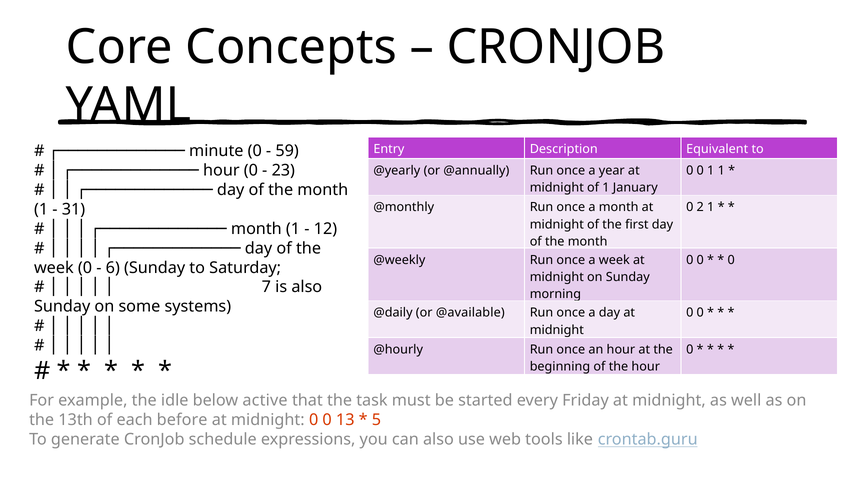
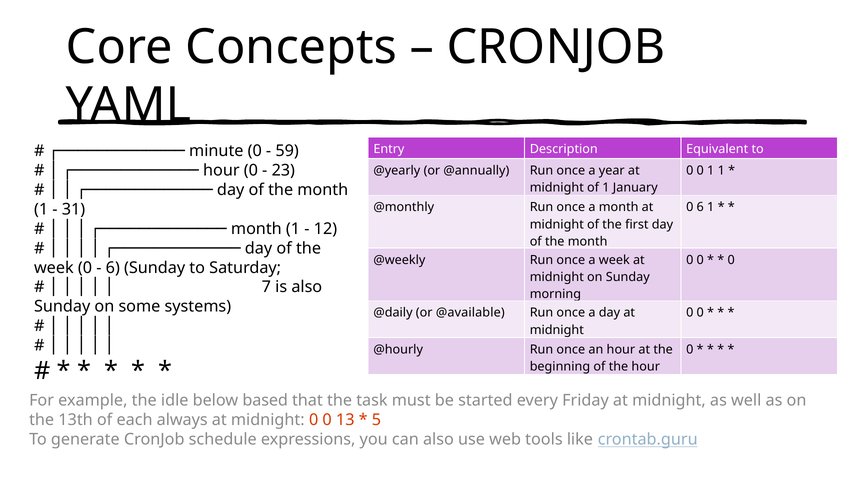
0 2: 2 -> 6
active: active -> based
before: before -> always
